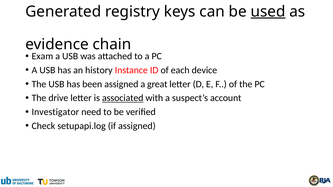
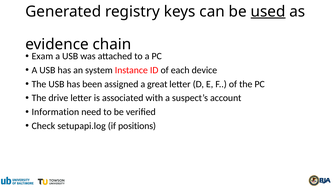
history: history -> system
associated underline: present -> none
Investigator: Investigator -> Information
if assigned: assigned -> positions
